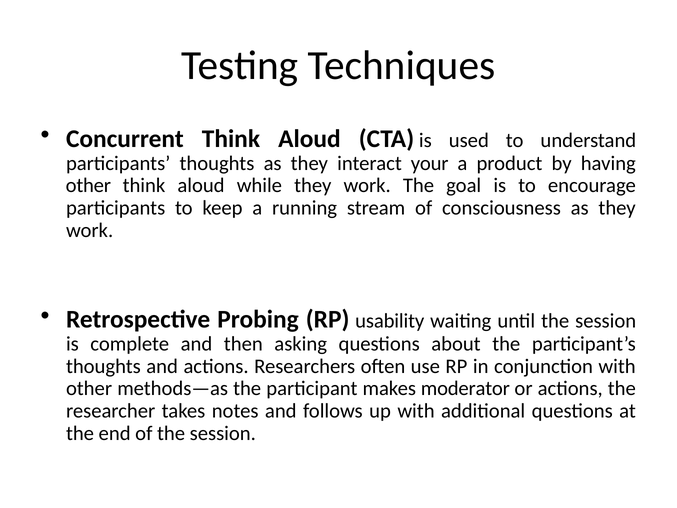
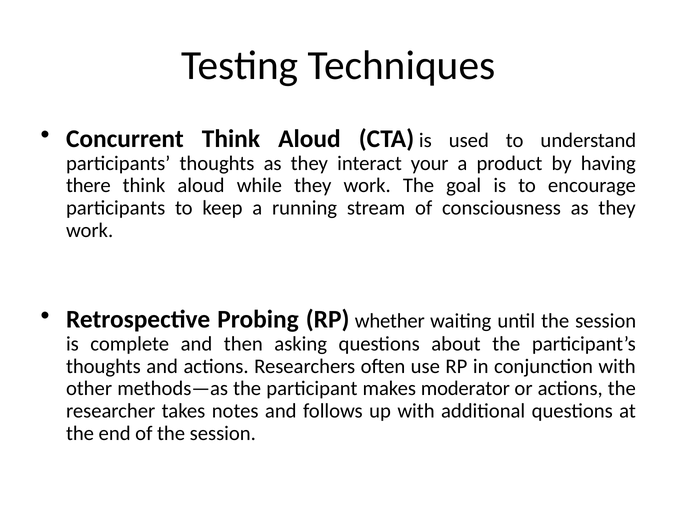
other at (88, 186): other -> there
usability: usability -> whether
